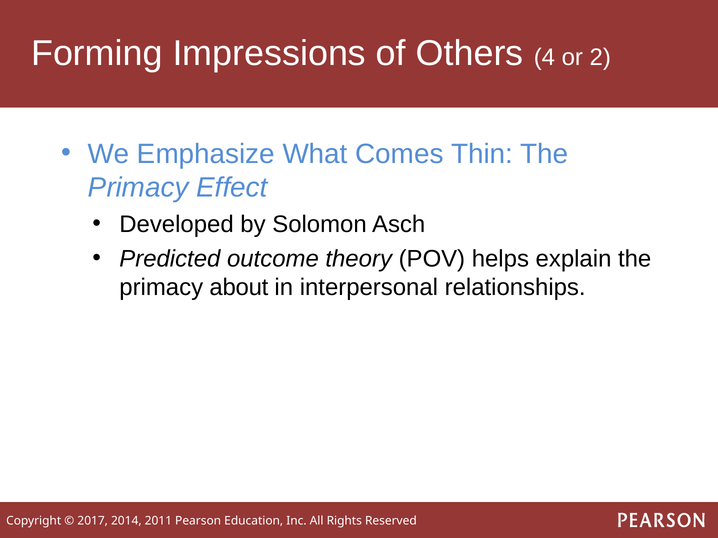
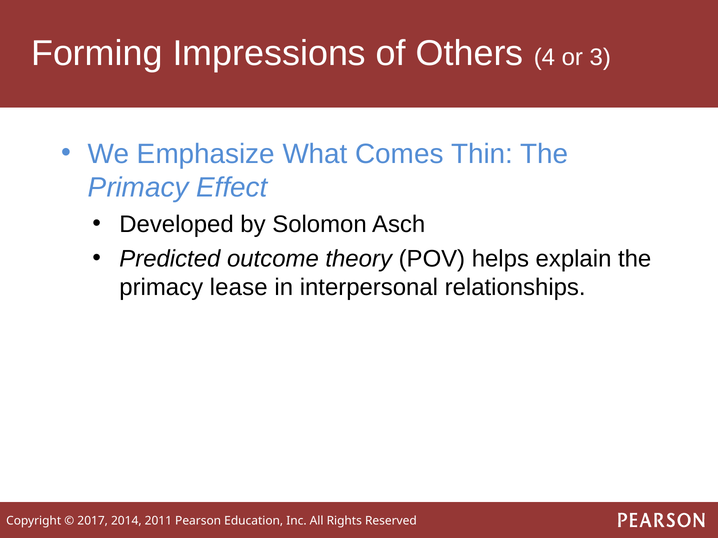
2: 2 -> 3
about: about -> lease
